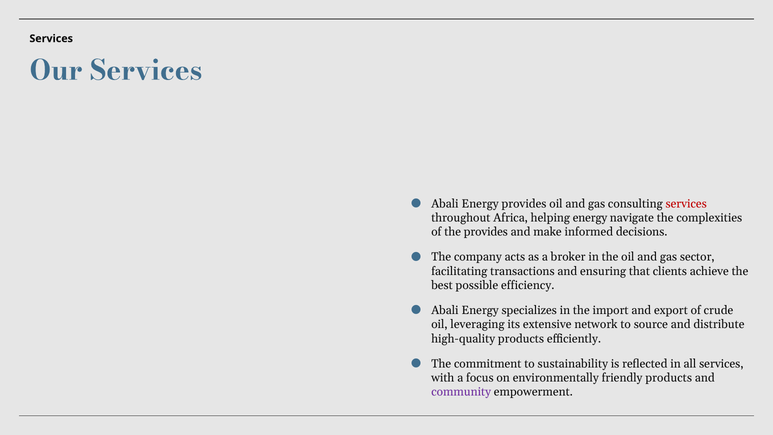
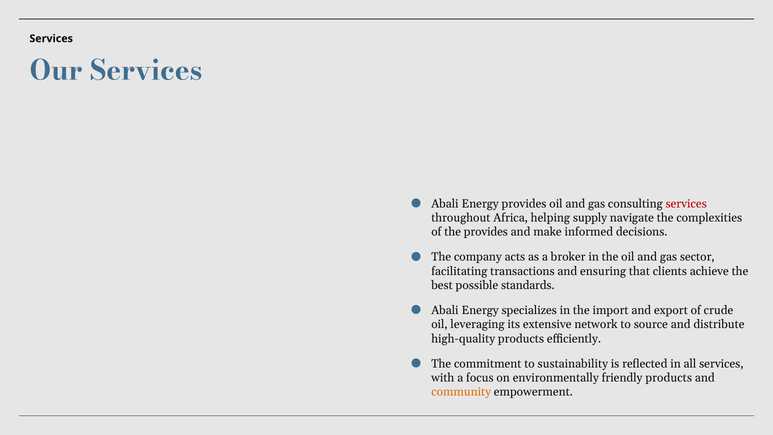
helping energy: energy -> supply
efficiency: efficiency -> standards
community colour: purple -> orange
